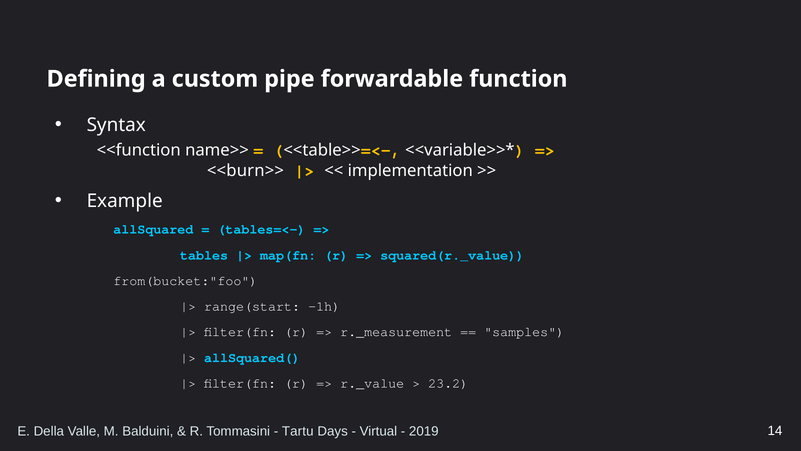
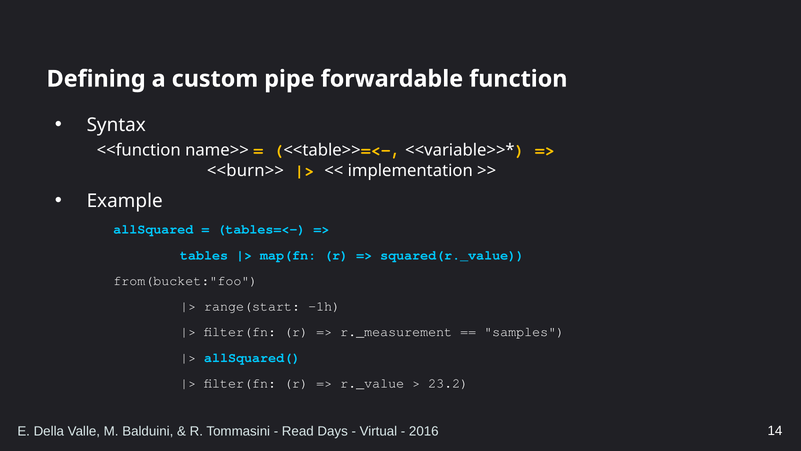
Tartu: Tartu -> Read
2019: 2019 -> 2016
